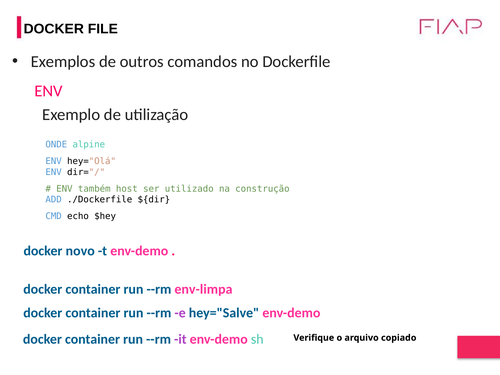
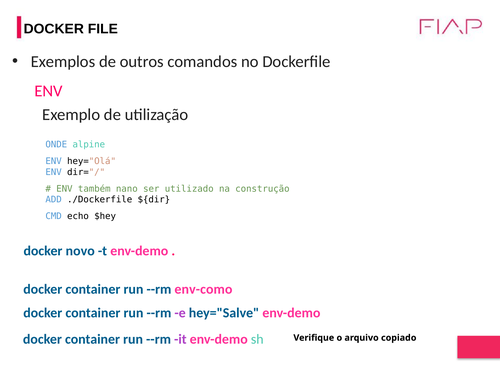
host: host -> nano
env-limpa: env-limpa -> env-como
